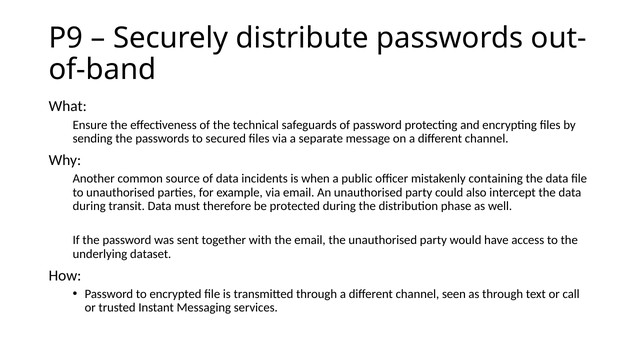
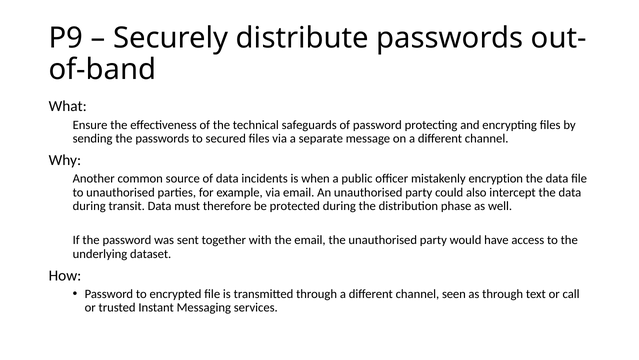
containing: containing -> encryption
